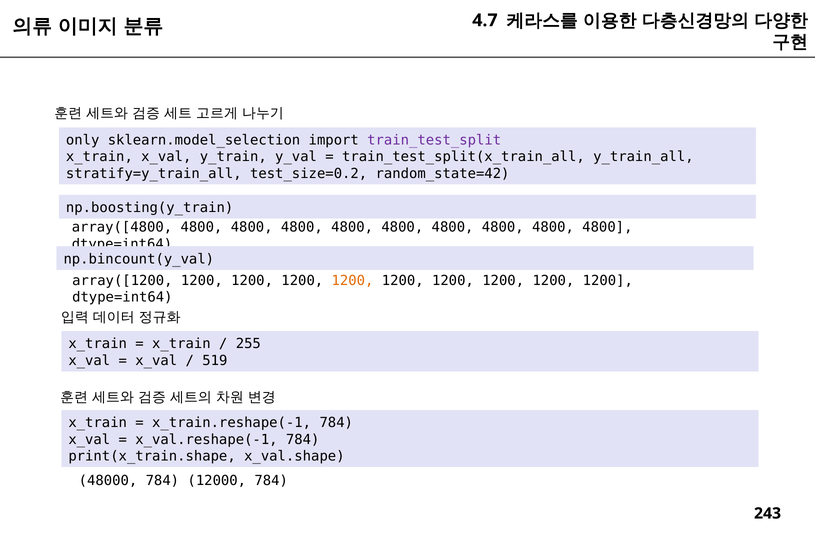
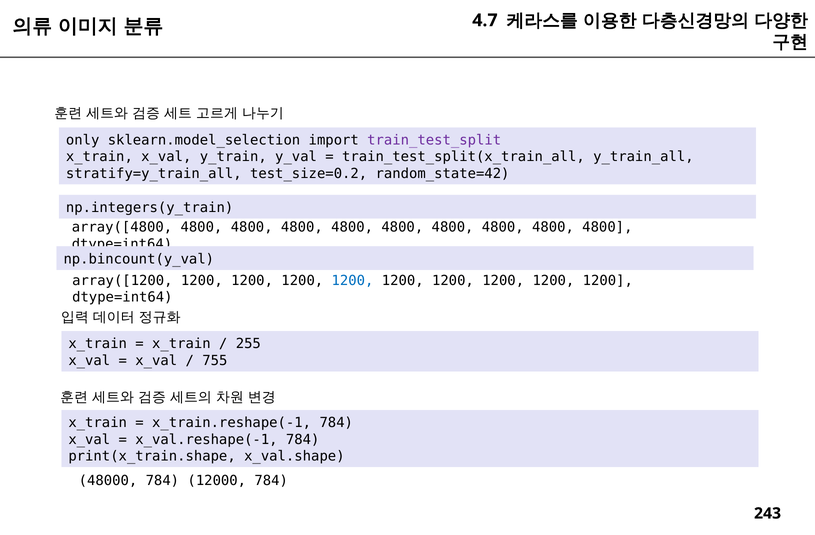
np.boosting(y_train: np.boosting(y_train -> np.integers(y_train
1200 at (353, 281) colour: orange -> blue
519: 519 -> 755
